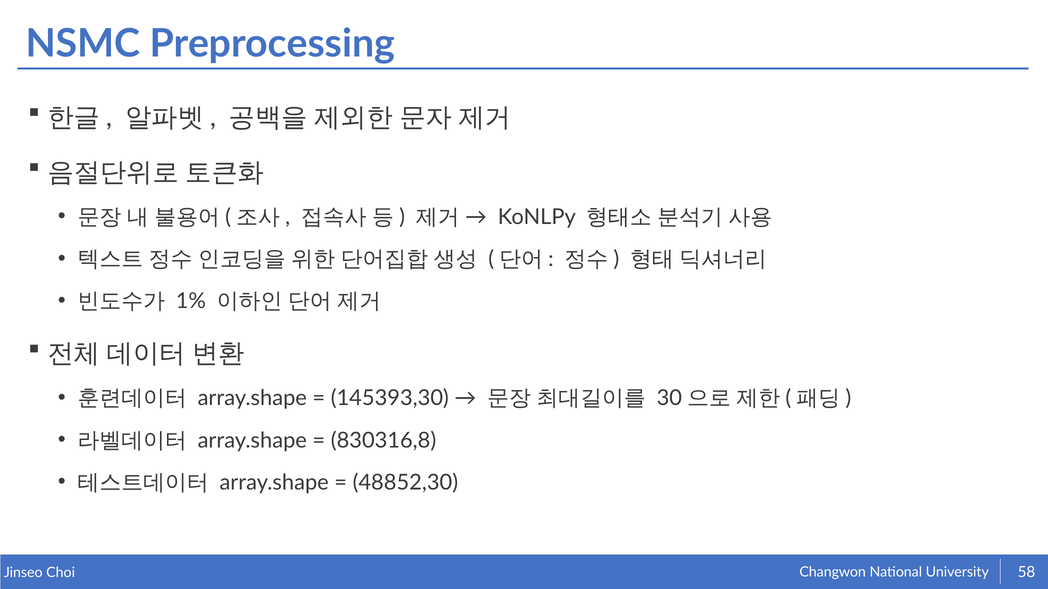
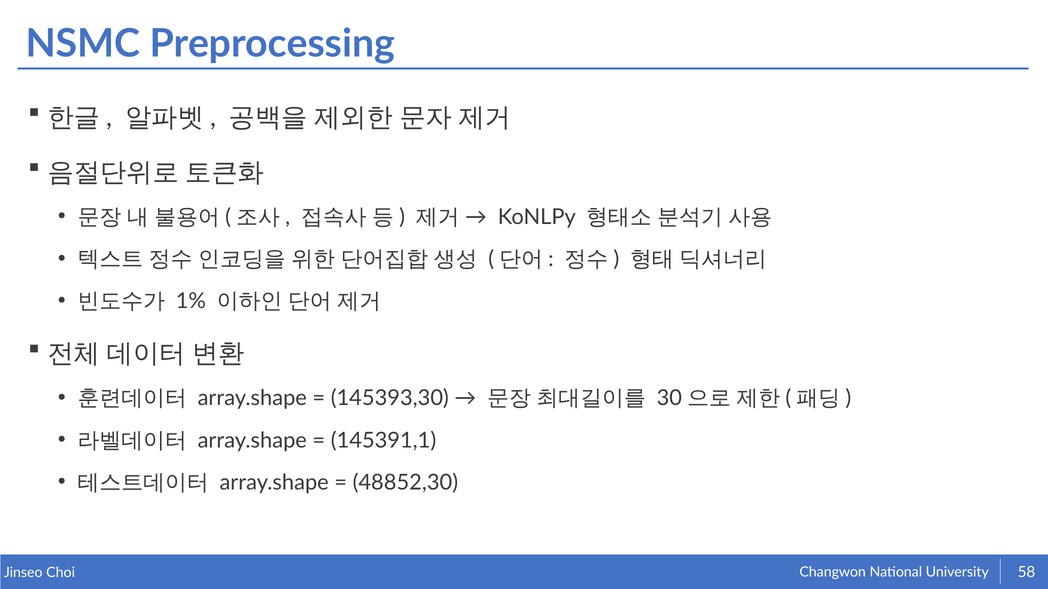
830316,8: 830316,8 -> 145391,1
